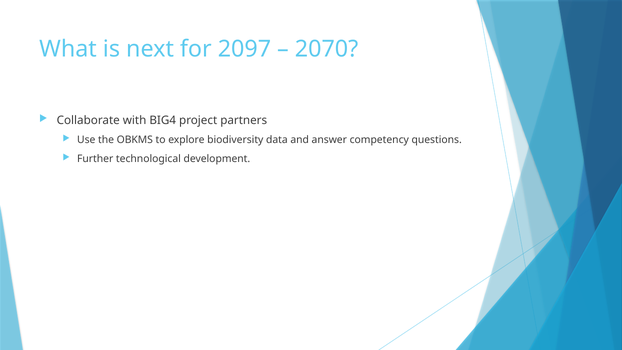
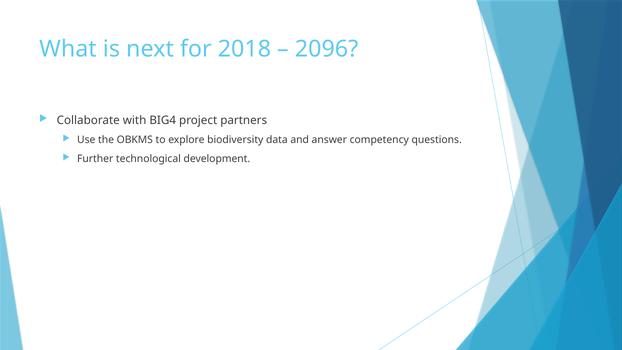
2097: 2097 -> 2018
2070: 2070 -> 2096
